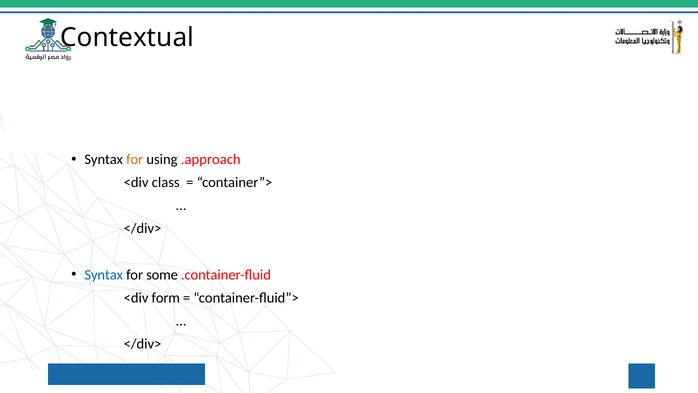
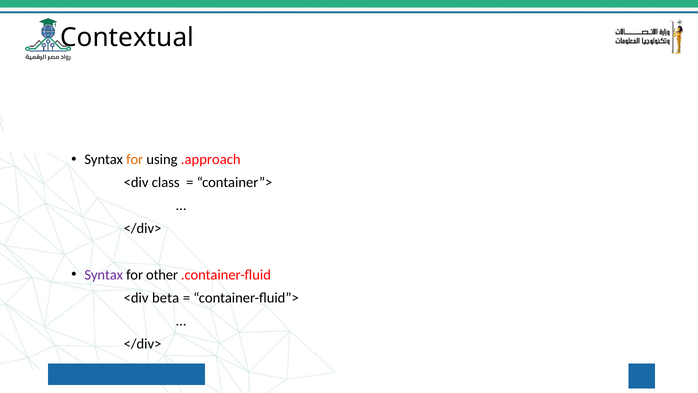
Syntax at (104, 274) colour: blue -> purple
some: some -> other
form: form -> beta
